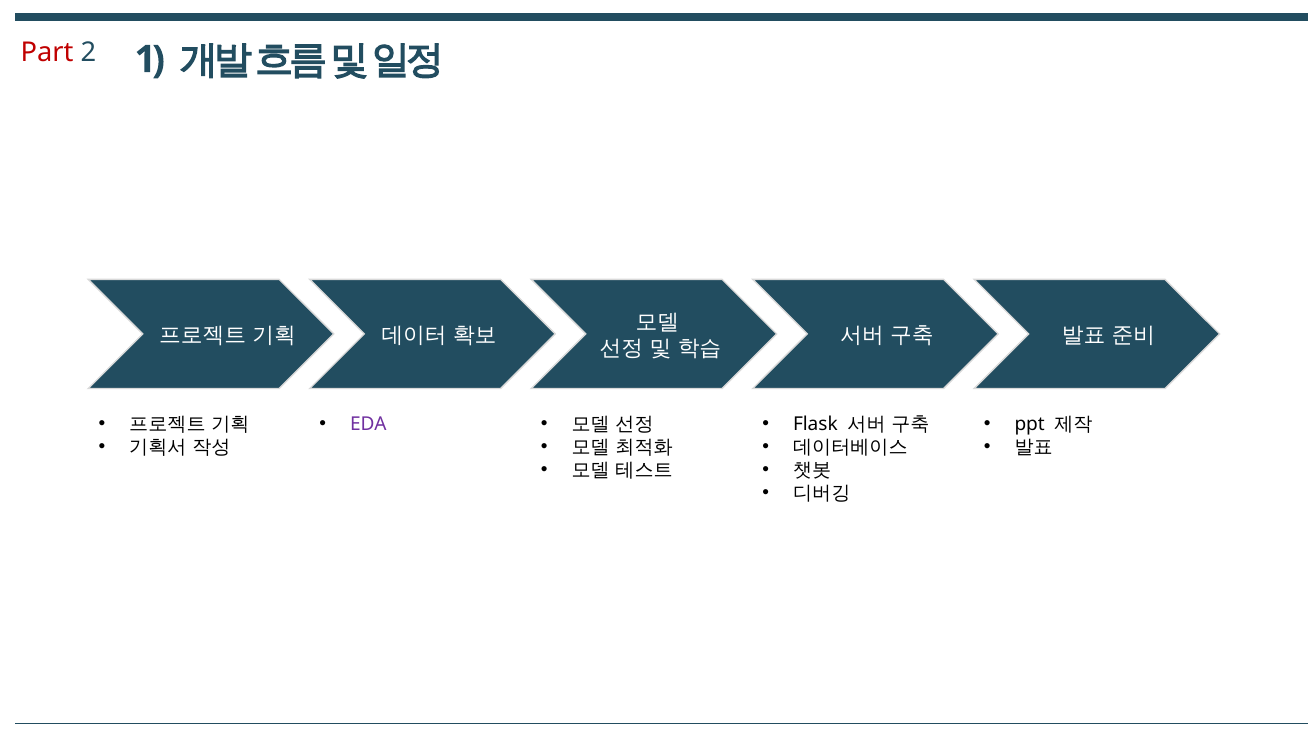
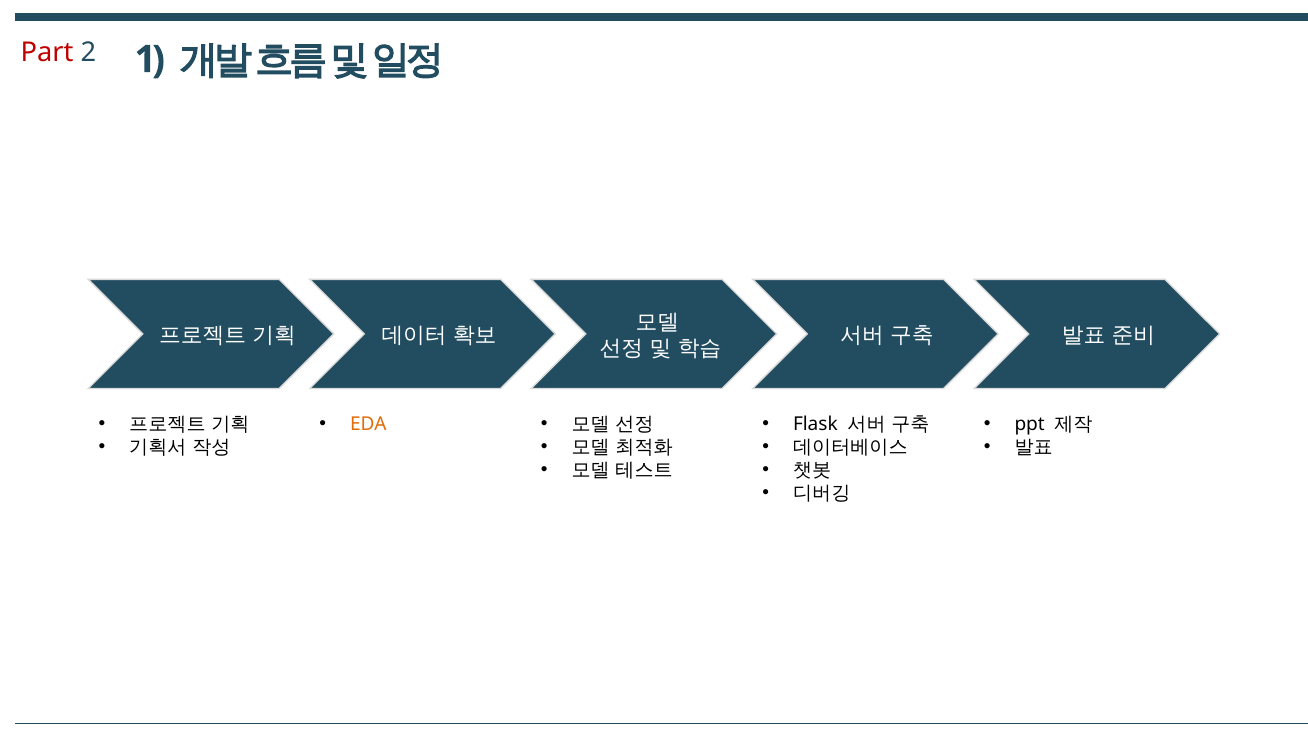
EDA colour: purple -> orange
